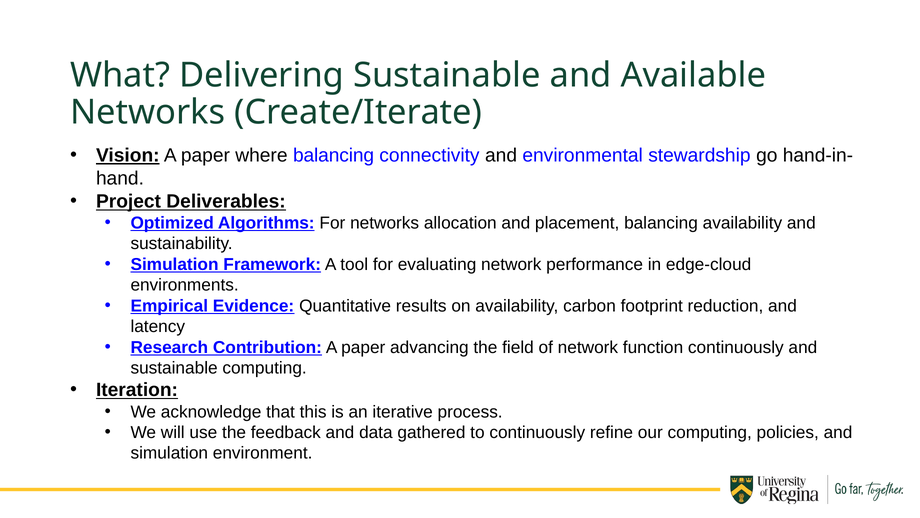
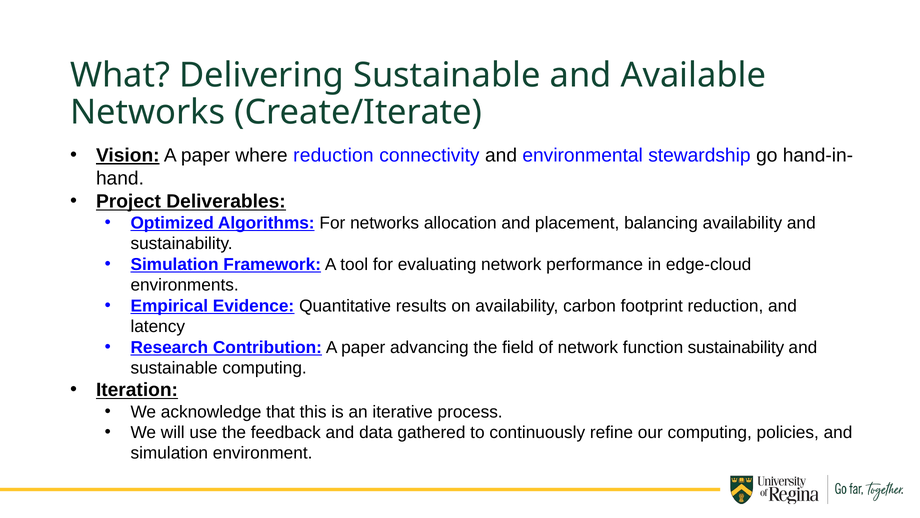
where balancing: balancing -> reduction
function continuously: continuously -> sustainability
